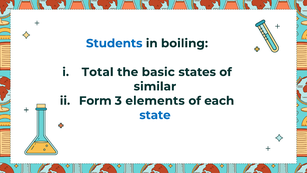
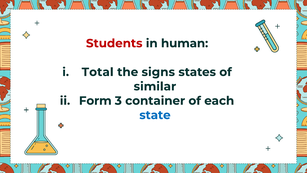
Students colour: blue -> red
boiling: boiling -> human
basic: basic -> signs
elements: elements -> container
